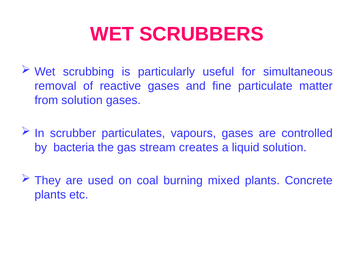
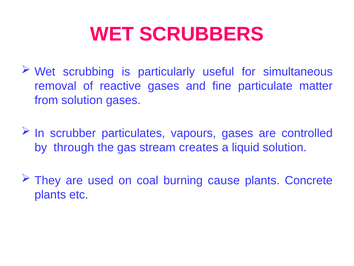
bacteria: bacteria -> through
mixed: mixed -> cause
